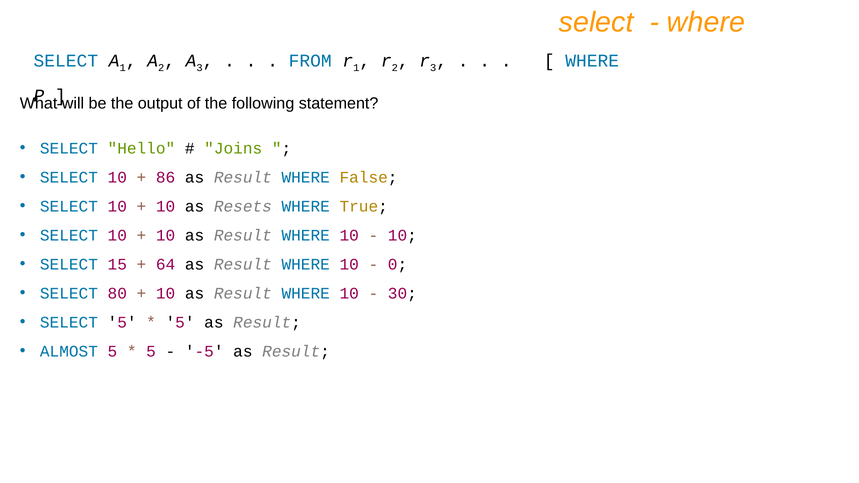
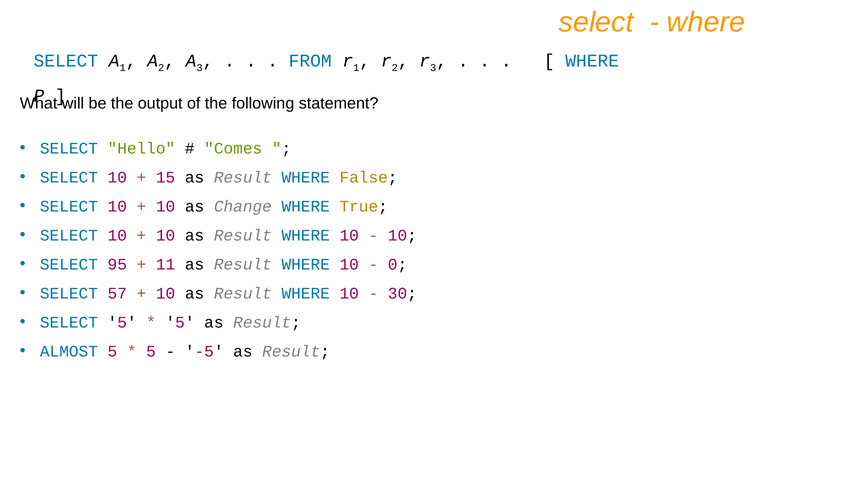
Joins: Joins -> Comes
86: 86 -> 15
Resets: Resets -> Change
15: 15 -> 95
64: 64 -> 11
80: 80 -> 57
